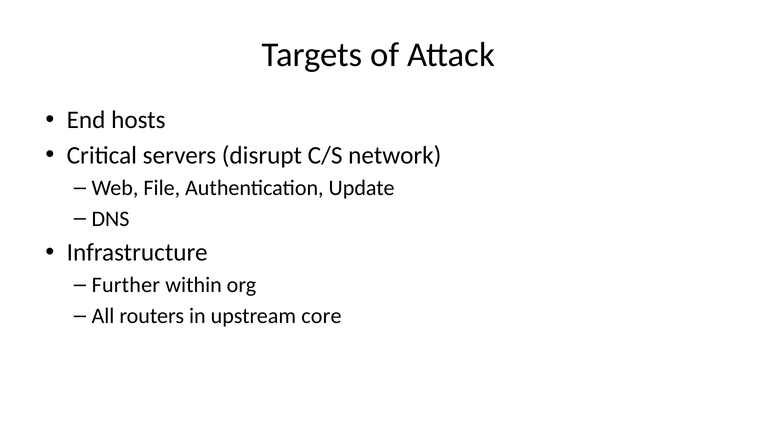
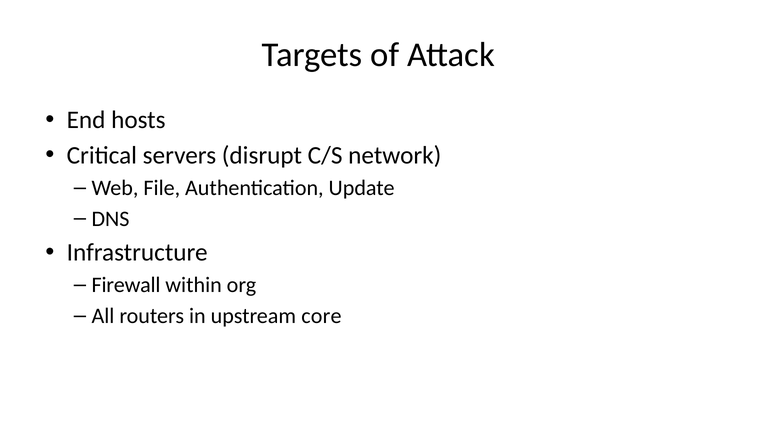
Further: Further -> Firewall
